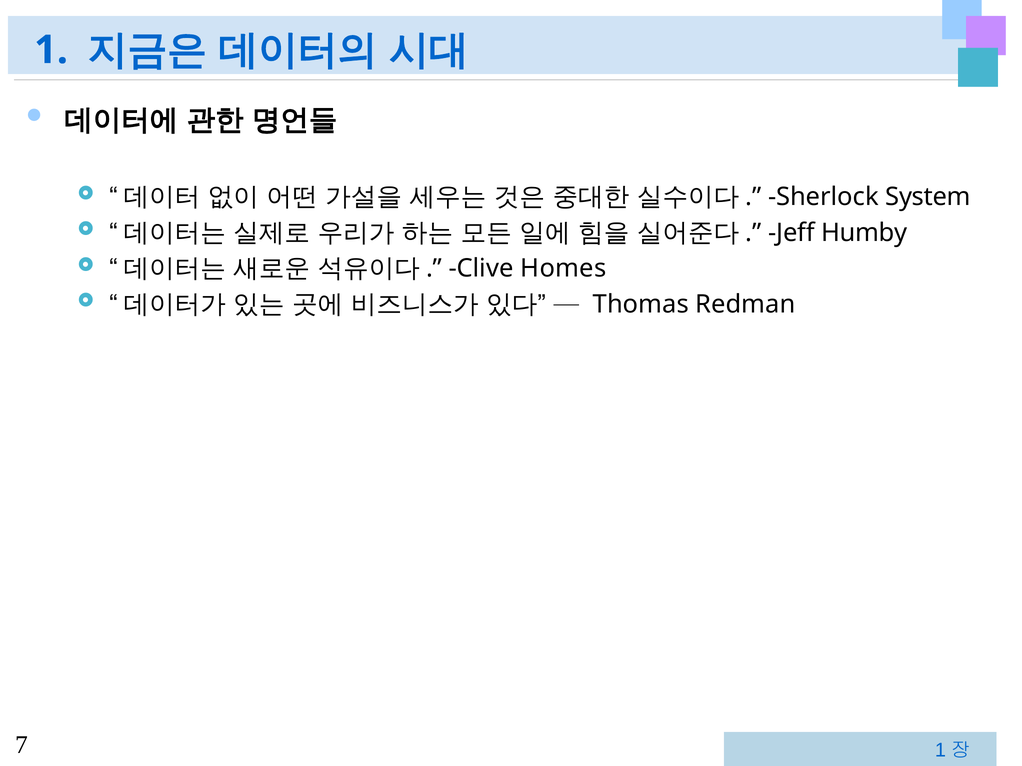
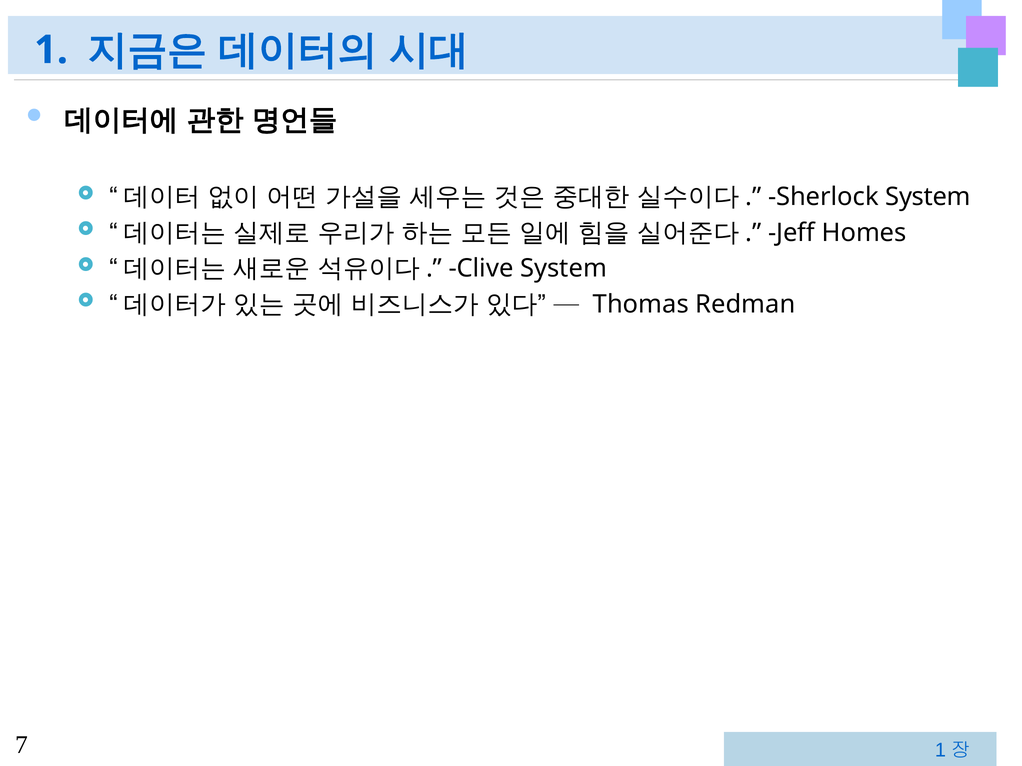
Humby: Humby -> Homes
Clive Homes: Homes -> System
